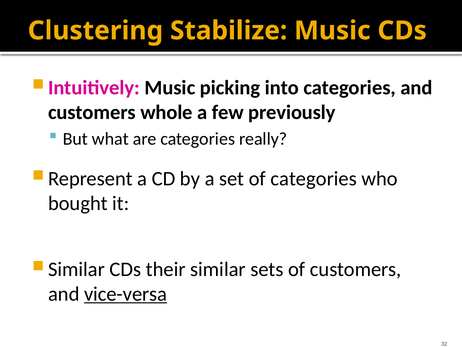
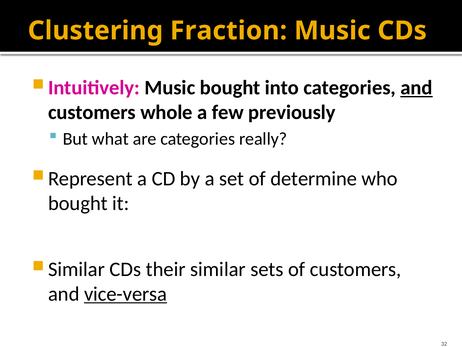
Stabilize: Stabilize -> Fraction
Music picking: picking -> bought
and at (417, 88) underline: none -> present
of categories: categories -> determine
